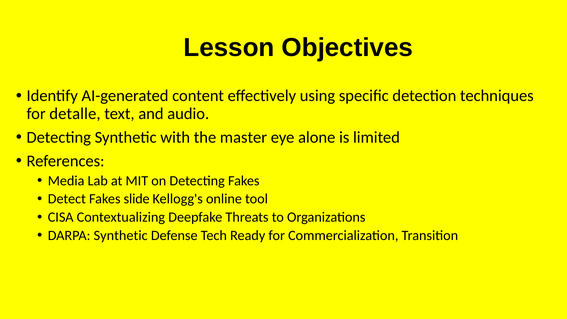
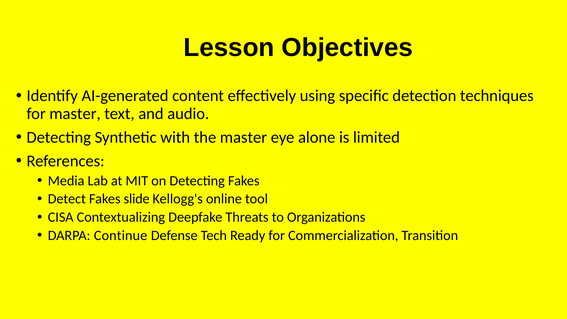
for detalle: detalle -> master
DARPA Synthetic: Synthetic -> Continue
